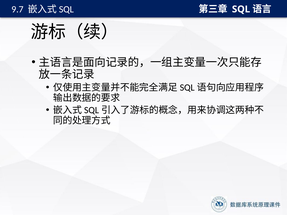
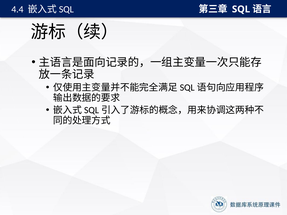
9.7: 9.7 -> 4.4
